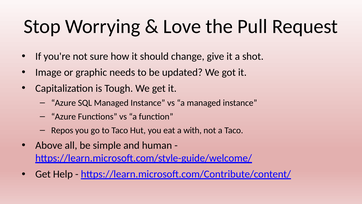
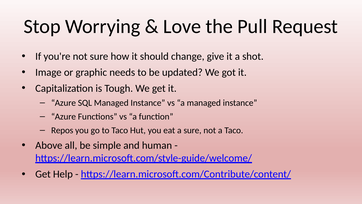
a with: with -> sure
